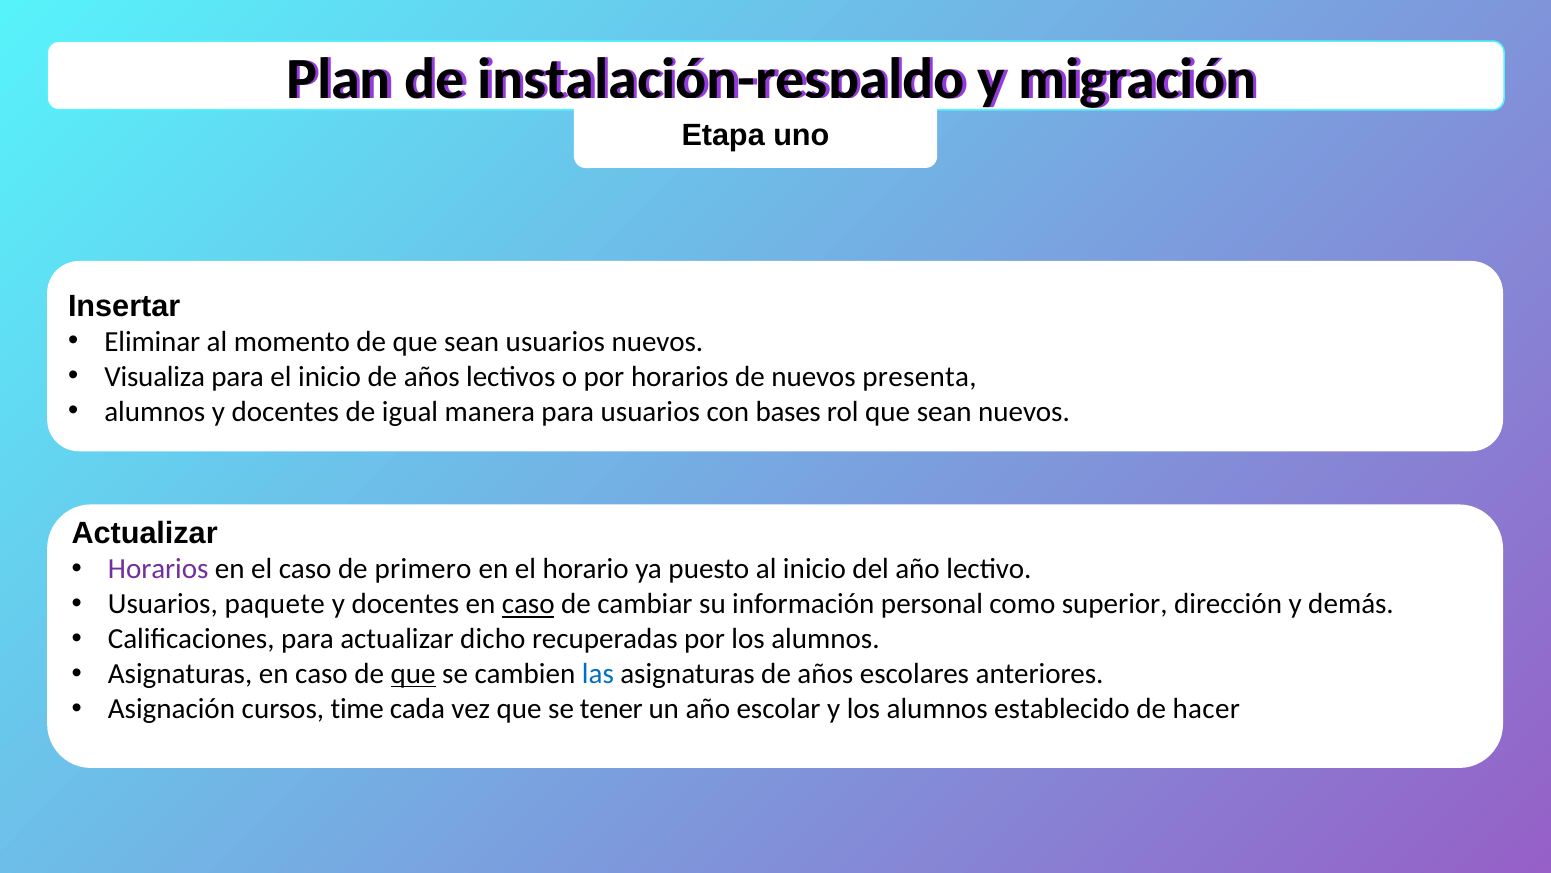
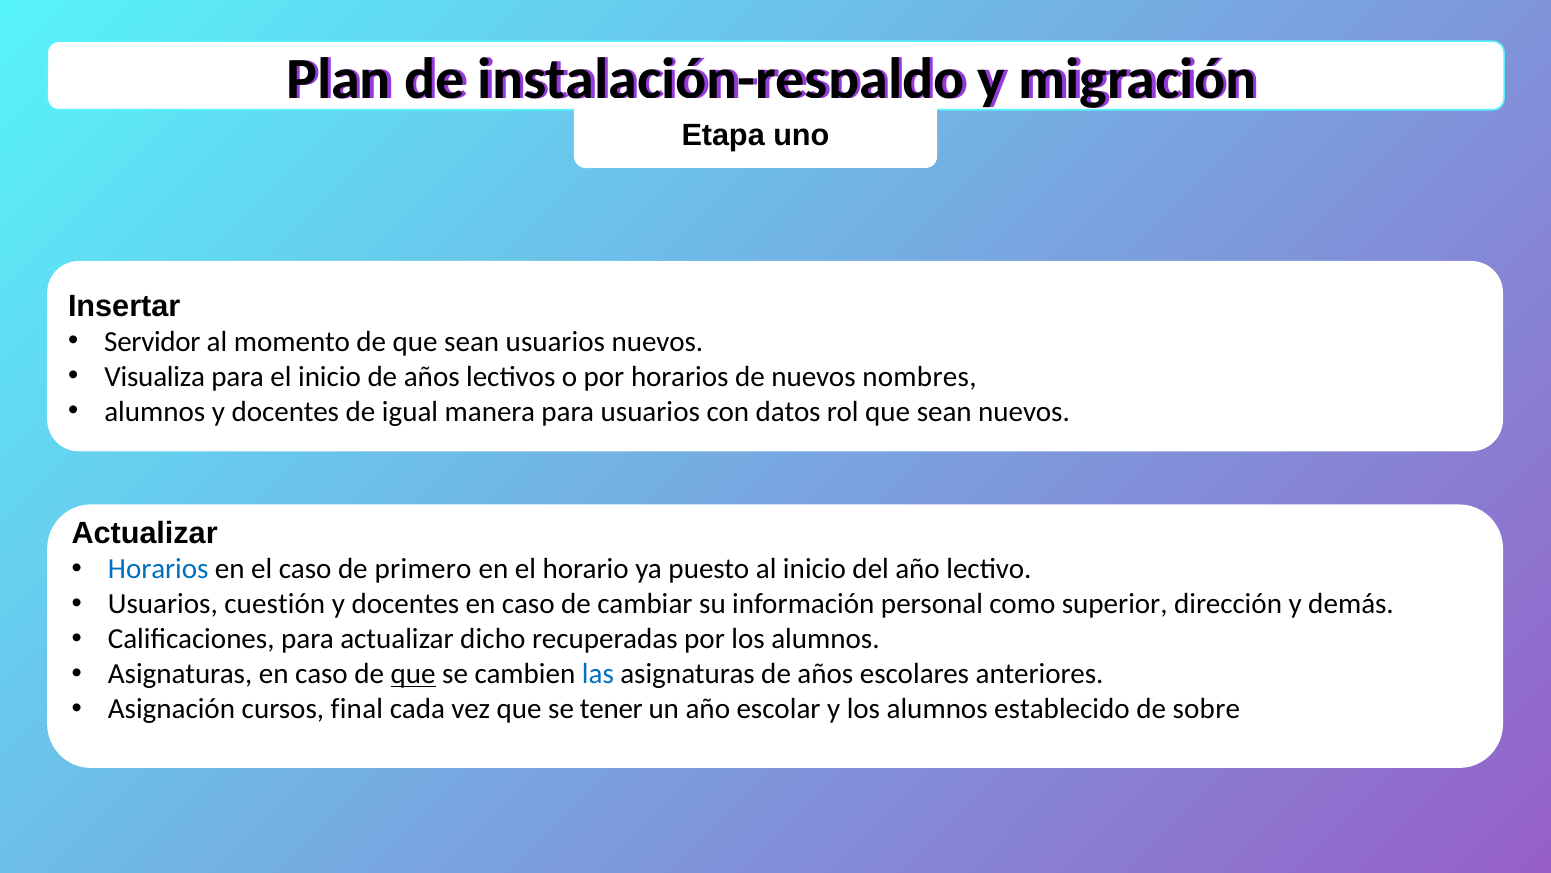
Eliminar: Eliminar -> Servidor
presenta: presenta -> nombres
bases: bases -> datos
Horarios at (158, 569) colour: purple -> blue
paquete: paquete -> cuestión
caso at (528, 604) underline: present -> none
time: time -> final
hacer: hacer -> sobre
